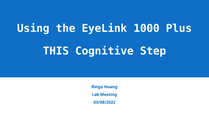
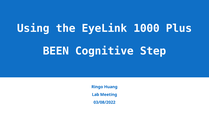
THIS: THIS -> BEEN
